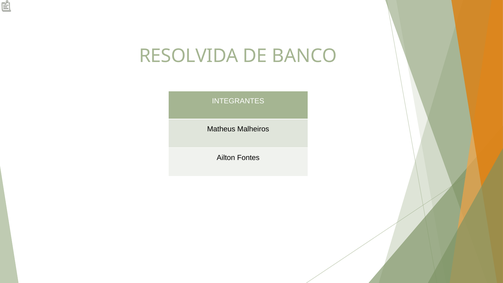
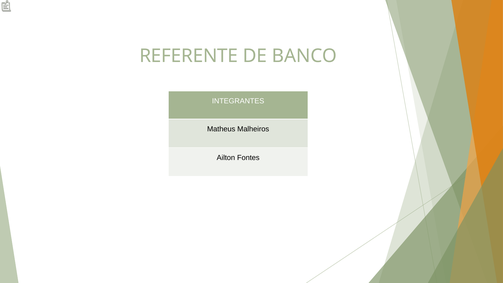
RESOLVIDA: RESOLVIDA -> REFERENTE
